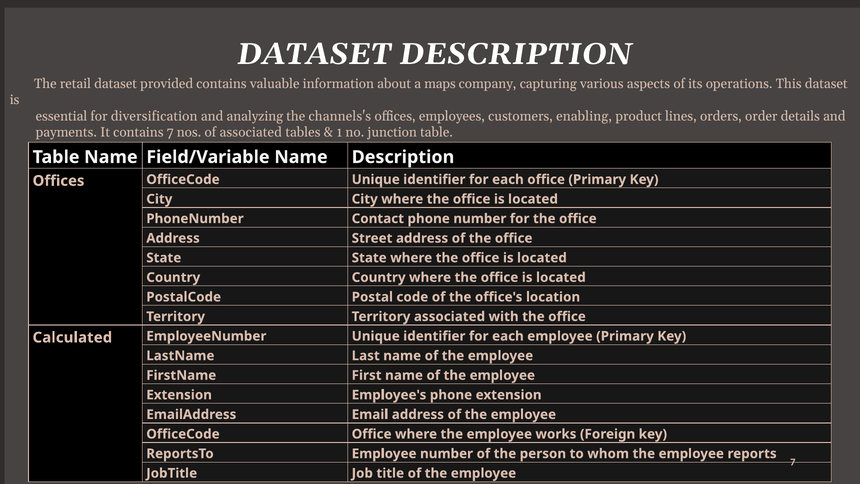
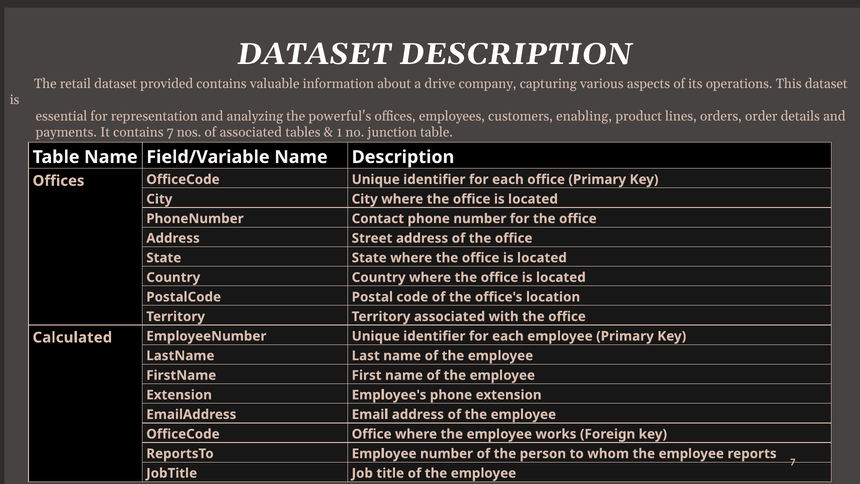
maps: maps -> drive
diversification: diversification -> representation
channels's: channels's -> powerful's
